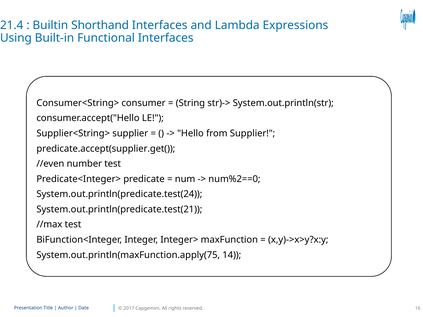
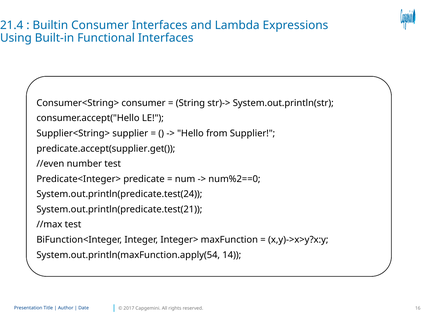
Builtin Shorthand: Shorthand -> Consumer
System.out.println(maxFunction.apply(75: System.out.println(maxFunction.apply(75 -> System.out.println(maxFunction.apply(54
